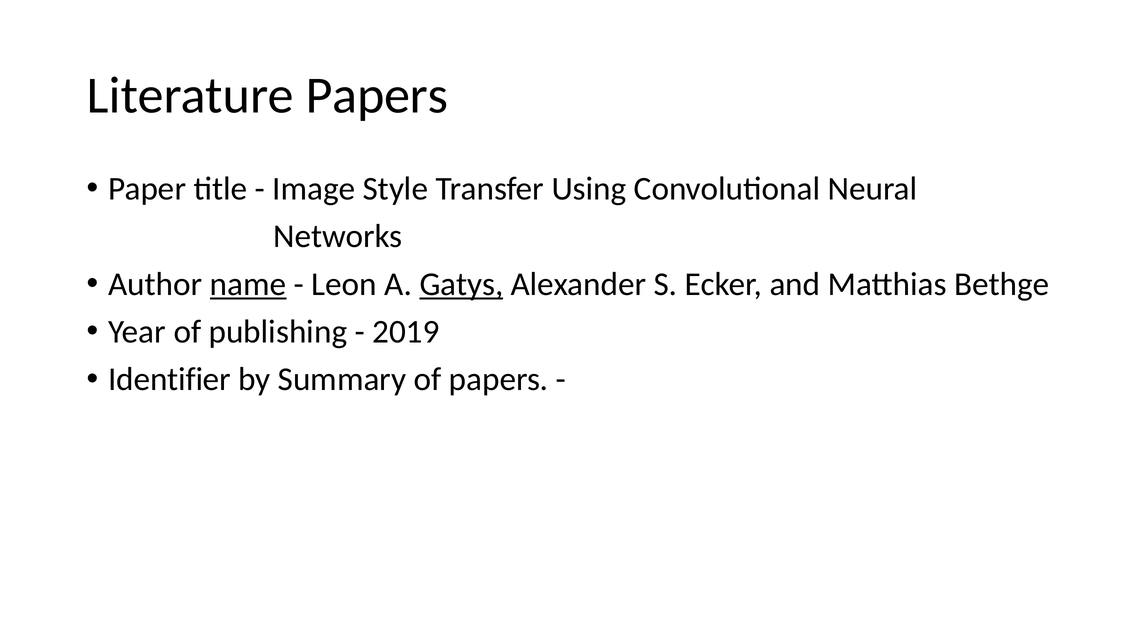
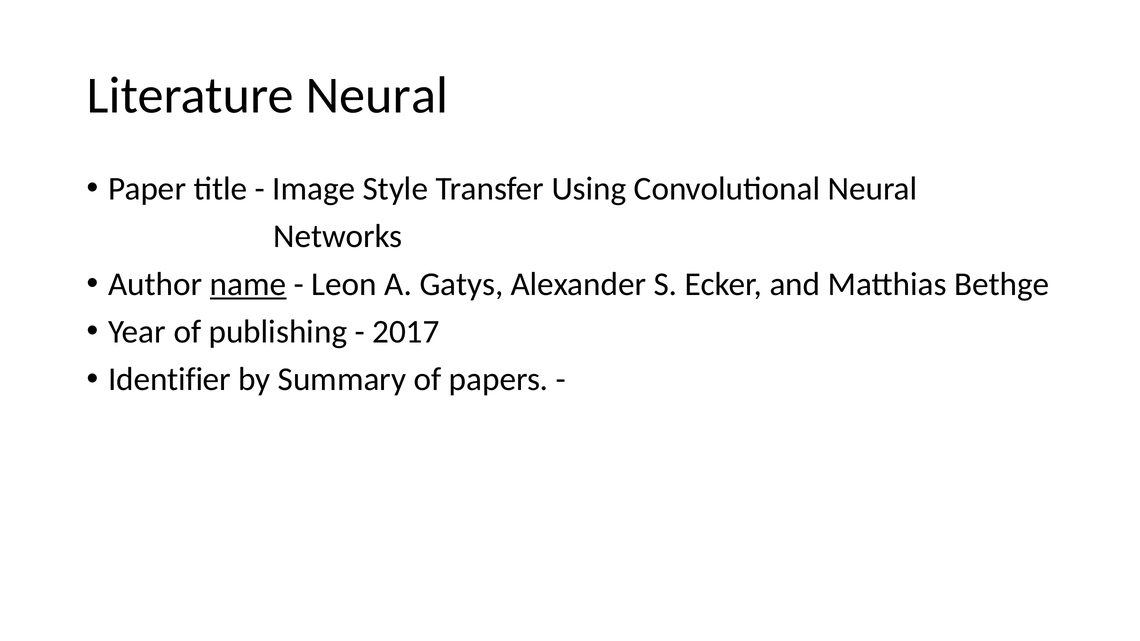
Literature Papers: Papers -> Neural
Gatys underline: present -> none
2019: 2019 -> 2017
